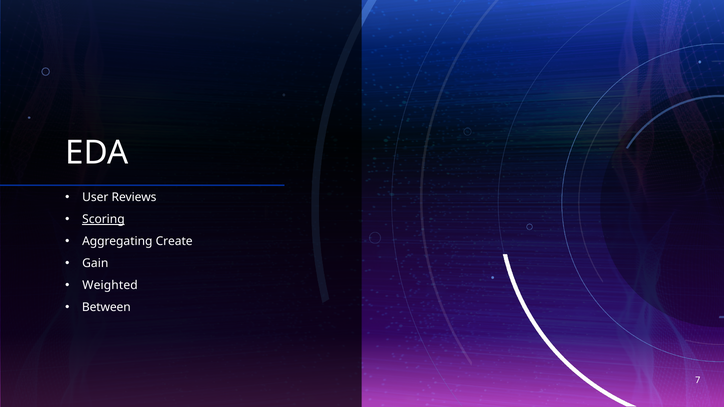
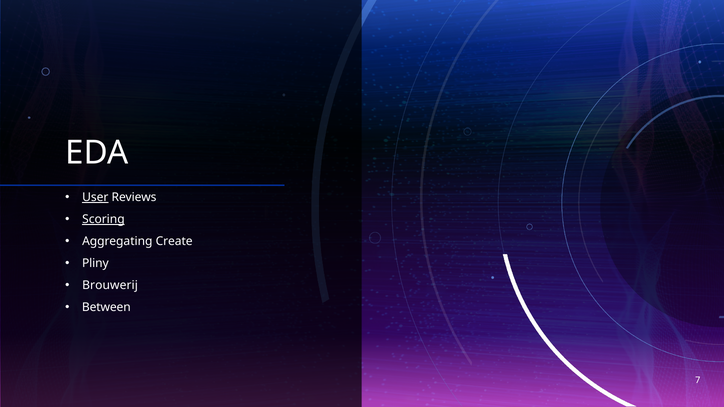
User underline: none -> present
Gain: Gain -> Pliny
Weighted: Weighted -> Brouwerij
